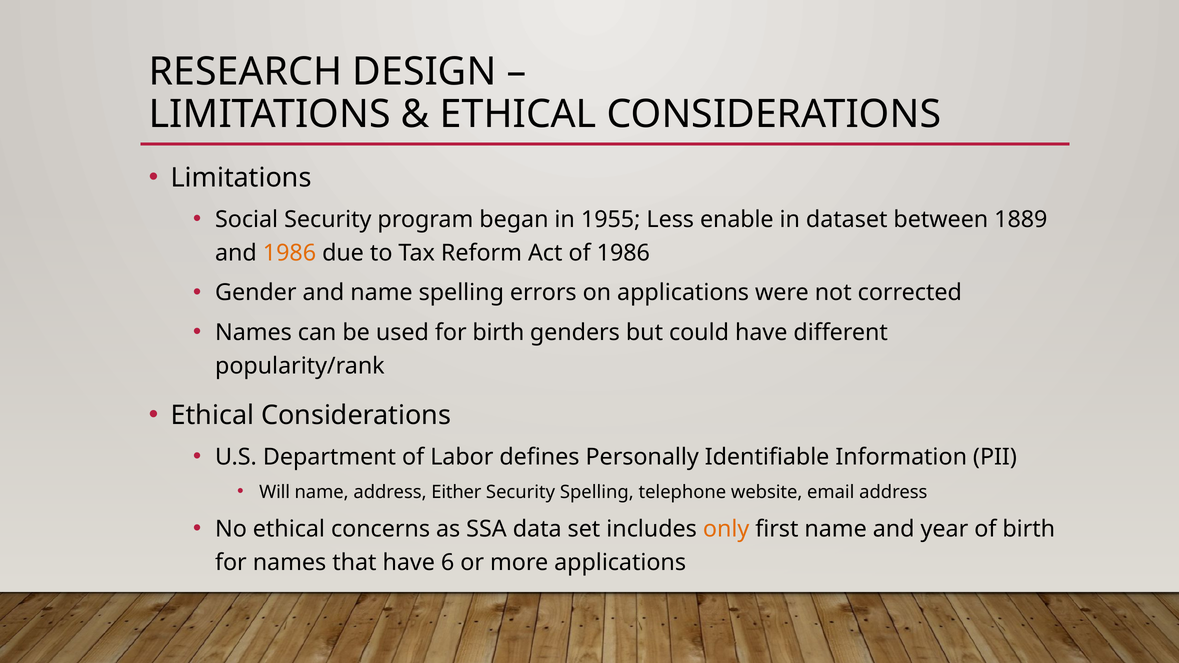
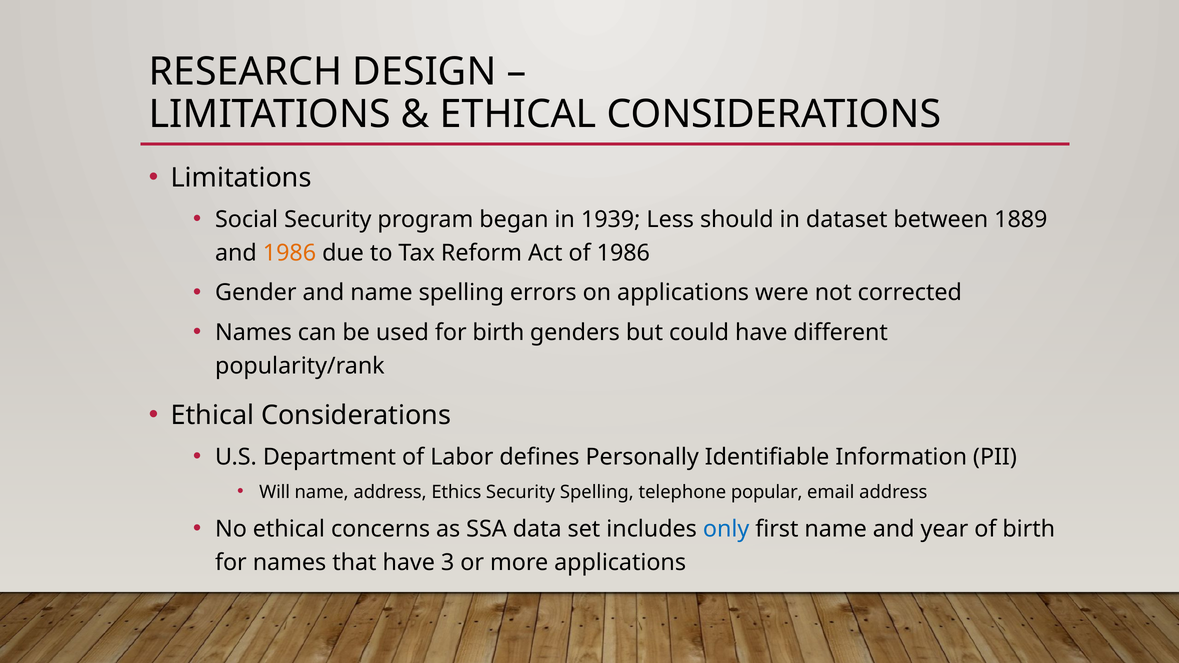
1955: 1955 -> 1939
enable: enable -> should
Either: Either -> Ethics
website: website -> popular
only colour: orange -> blue
6: 6 -> 3
